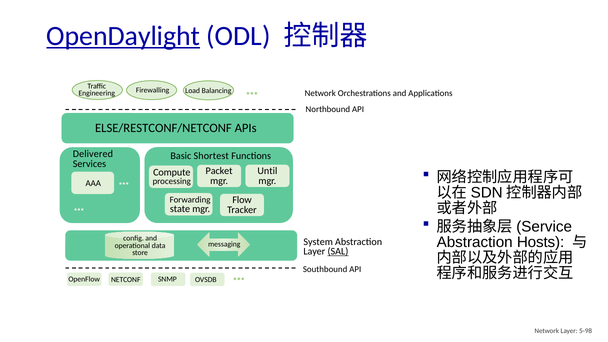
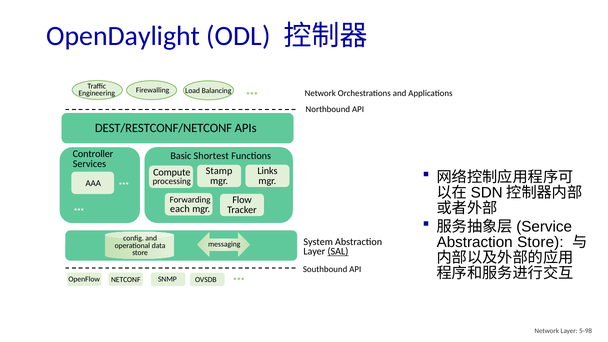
OpenDaylight underline: present -> none
ELSE/RESTCONF/NETCONF: ELSE/RESTCONF/NETCONF -> DEST/RESTCONF/NETCONF
Delivered: Delivered -> Controller
Until: Until -> Links
Packet: Packet -> Stamp
state: state -> each
Abstraction Hosts: Hosts -> Store
